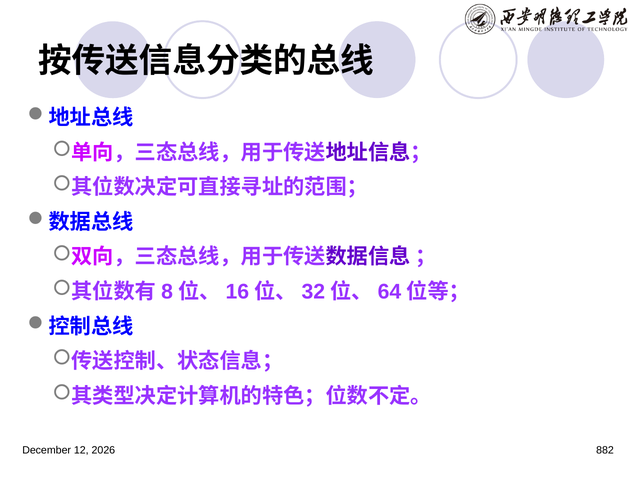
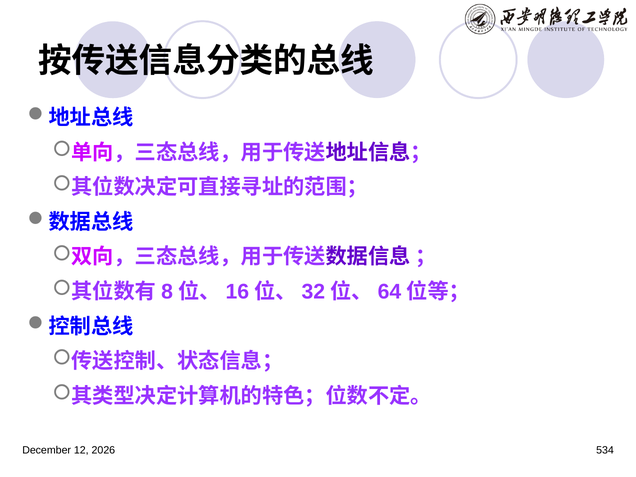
882: 882 -> 534
